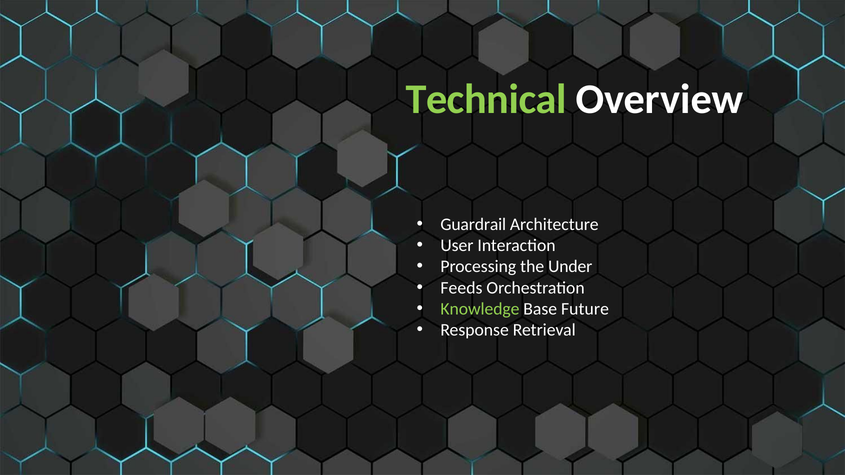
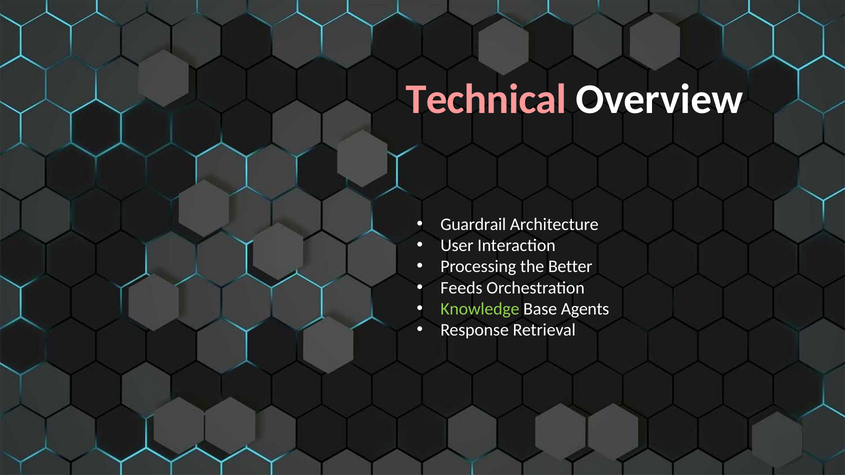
Technical colour: light green -> pink
Under: Under -> Better
Future: Future -> Agents
